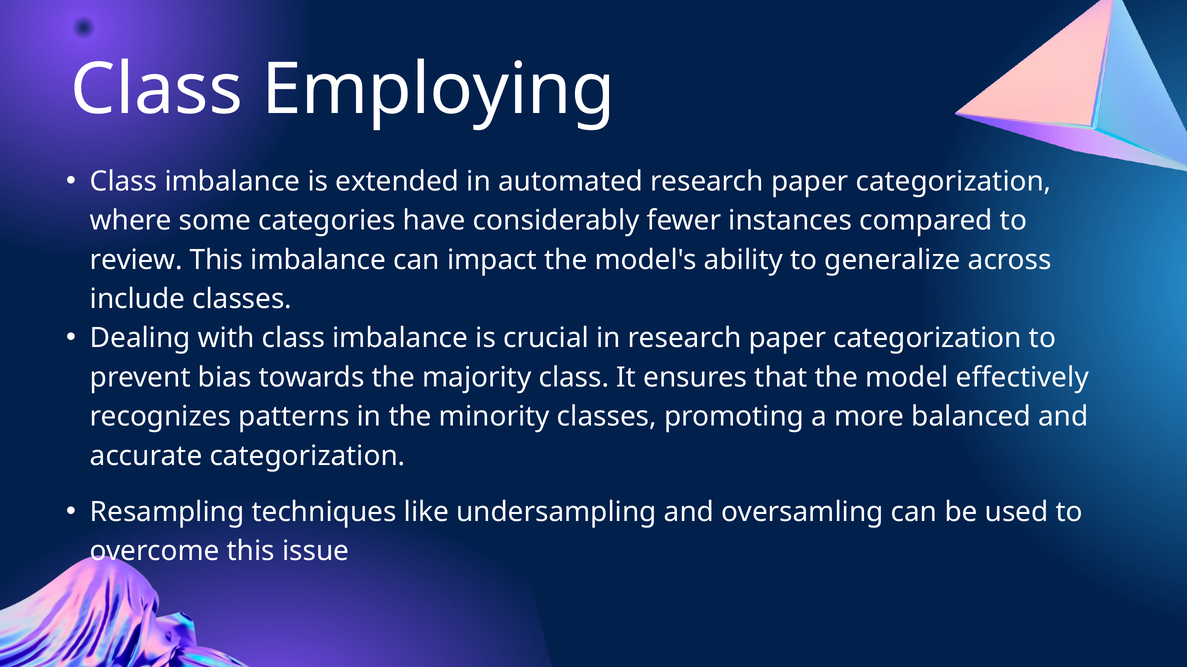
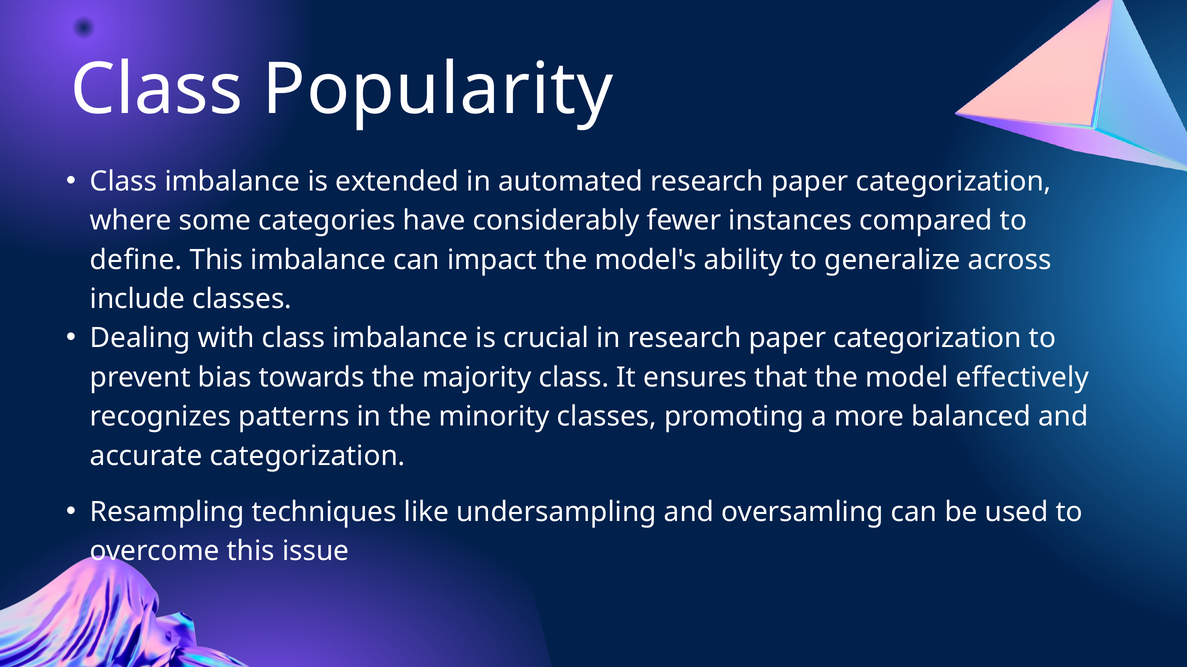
Employing: Employing -> Popularity
review: review -> define
